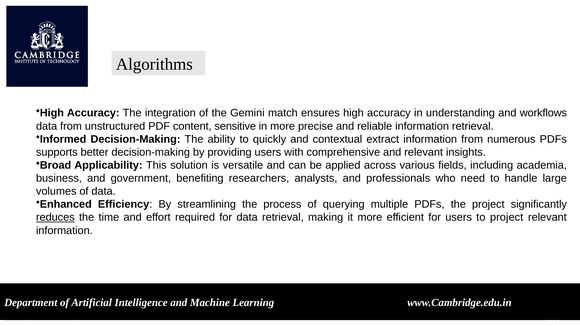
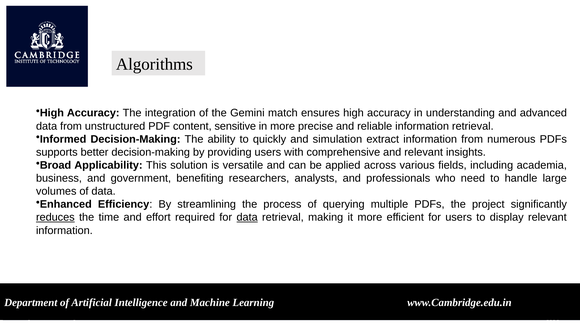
workflows: workflows -> advanced
contextual: contextual -> simulation
data at (247, 218) underline: none -> present
to project: project -> display
